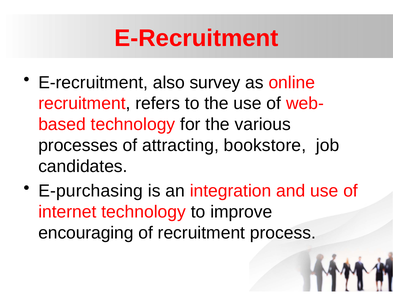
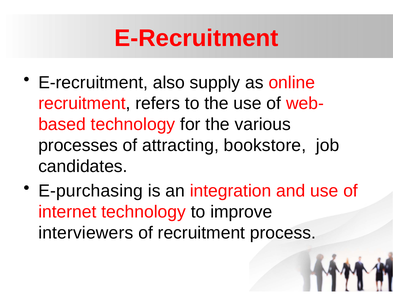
survey: survey -> supply
encouraging: encouraging -> interviewers
